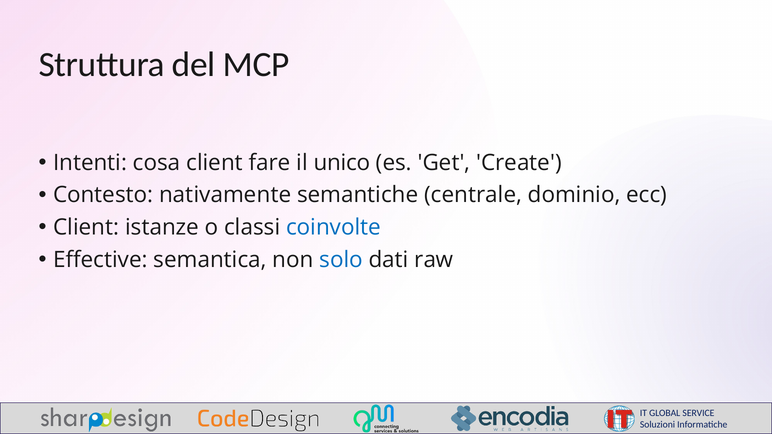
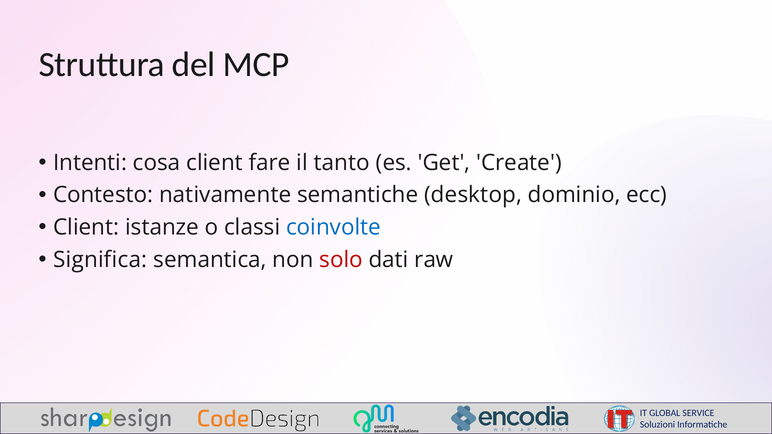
unico: unico -> tanto
centrale: centrale -> desktop
Effective: Effective -> Significa
solo colour: blue -> red
